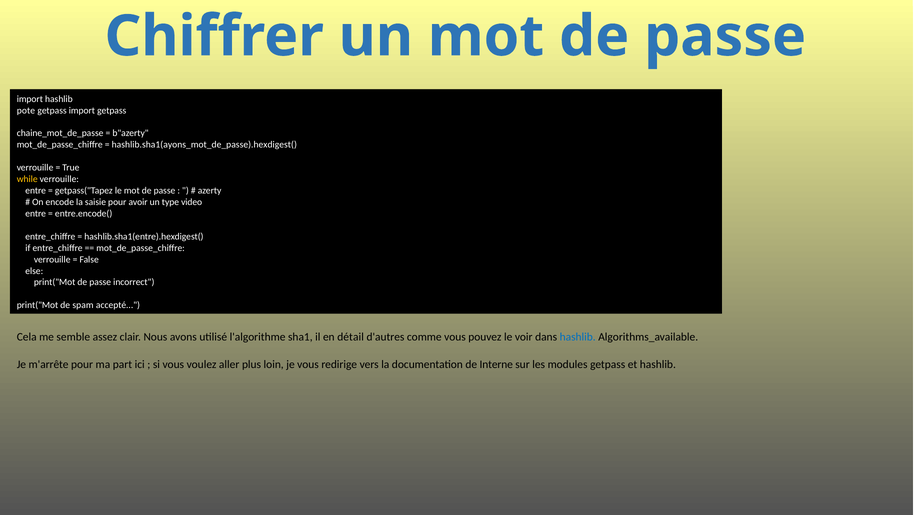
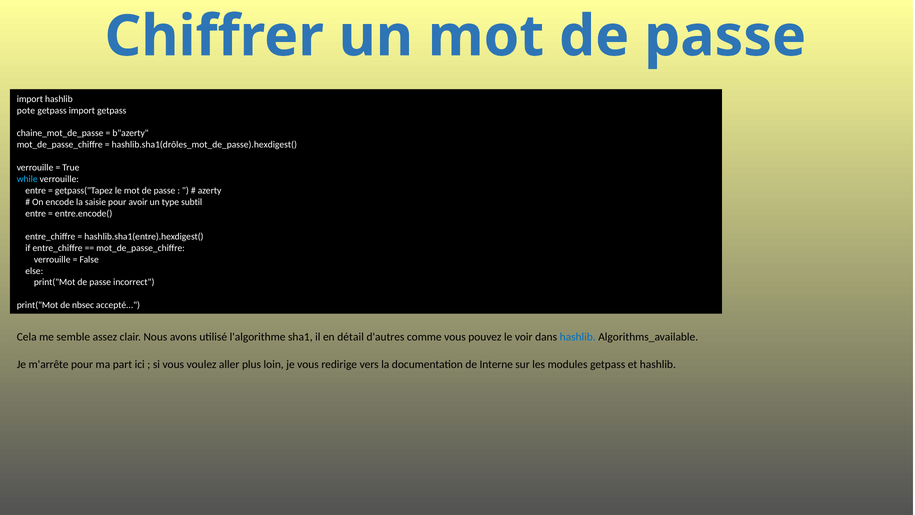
hashlib.sha1(ayons_mot_de_passe).hexdigest(: hashlib.sha1(ayons_mot_de_passe).hexdigest( -> hashlib.sha1(drôles_mot_de_passe).hexdigest(
while colour: yellow -> light blue
video: video -> subtil
spam: spam -> nbsec
